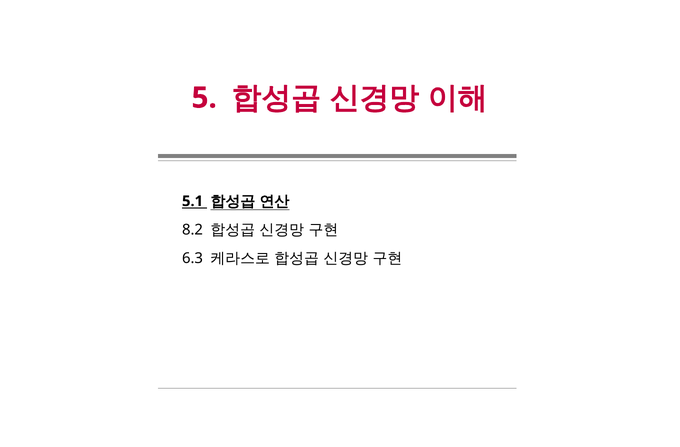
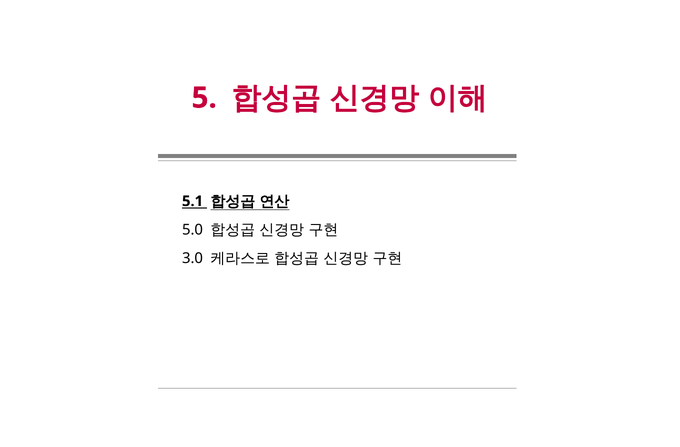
8.2: 8.2 -> 5.0
6.3: 6.3 -> 3.0
